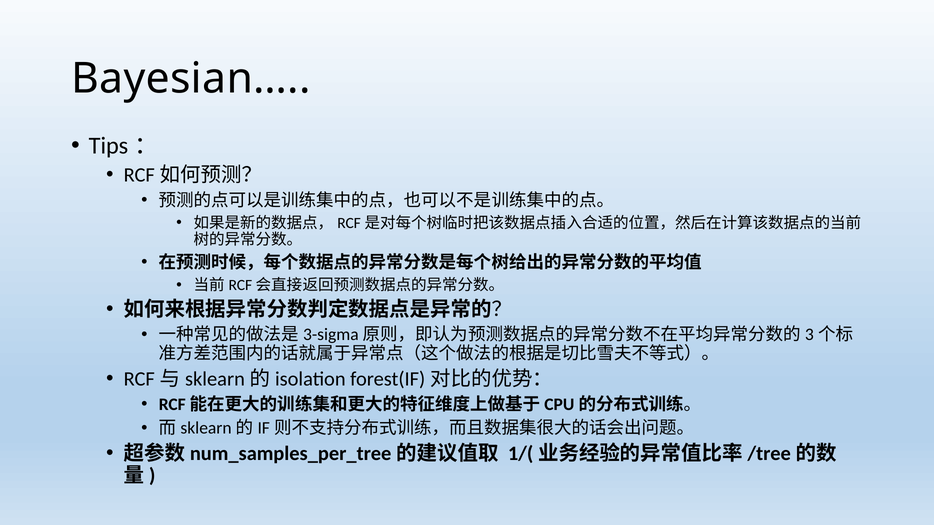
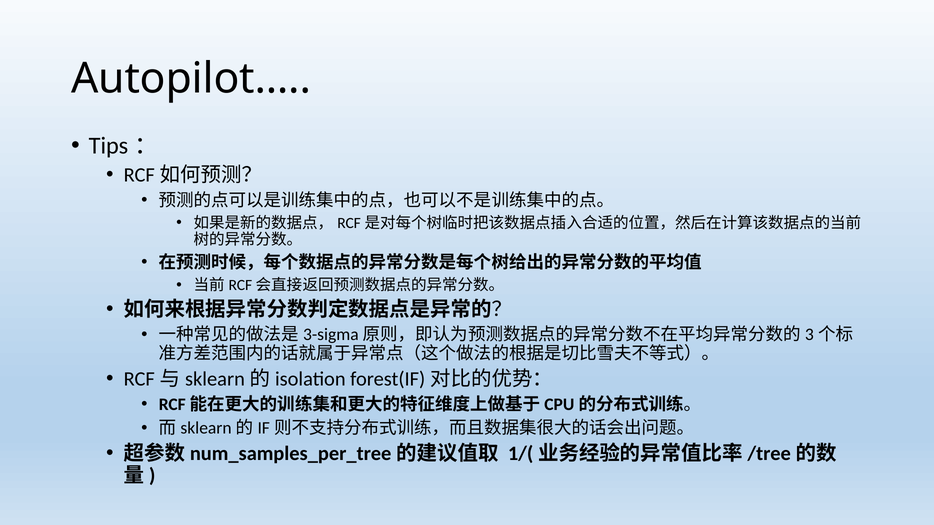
Bayesian…: Bayesian… -> Autopilot…
